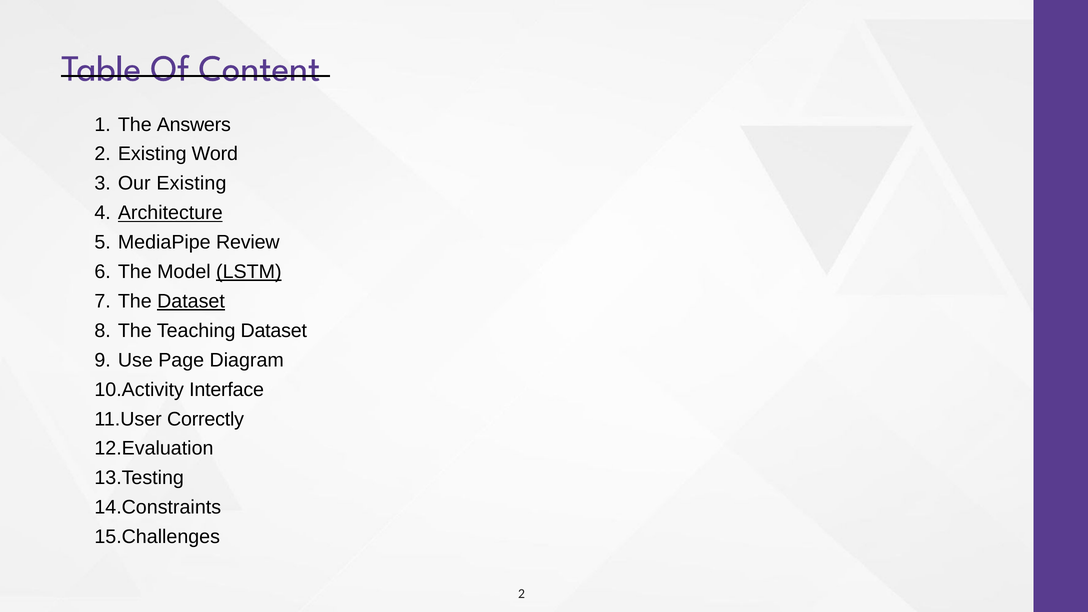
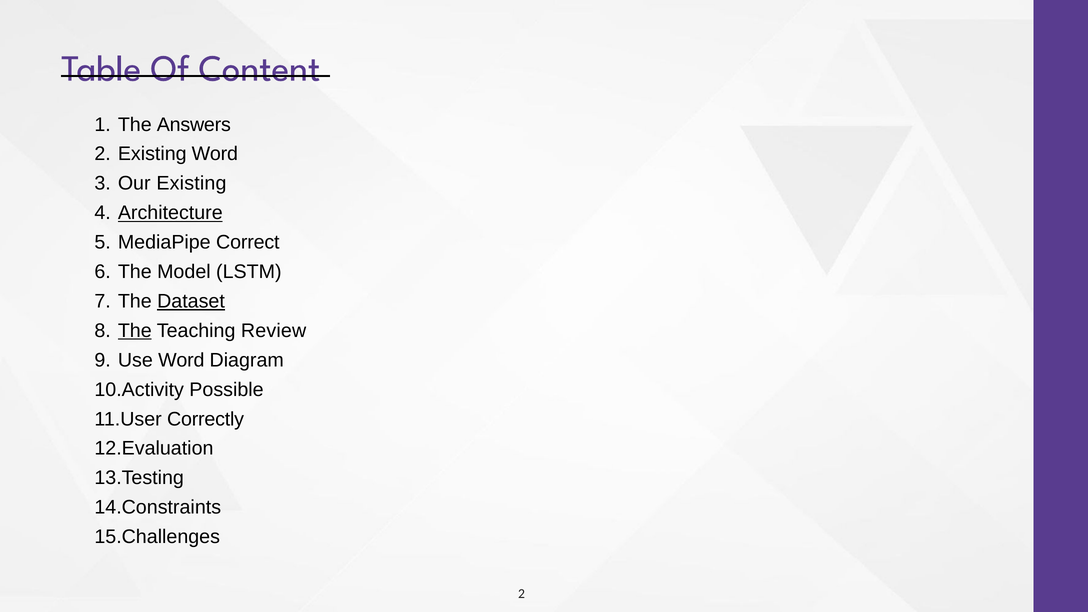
Review: Review -> Correct
LSTM underline: present -> none
The at (135, 331) underline: none -> present
Teaching Dataset: Dataset -> Review
Use Page: Page -> Word
Interface: Interface -> Possible
